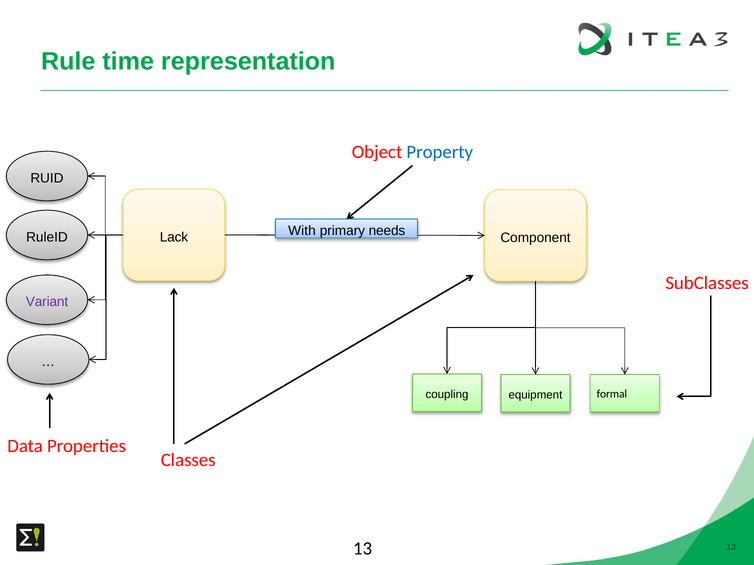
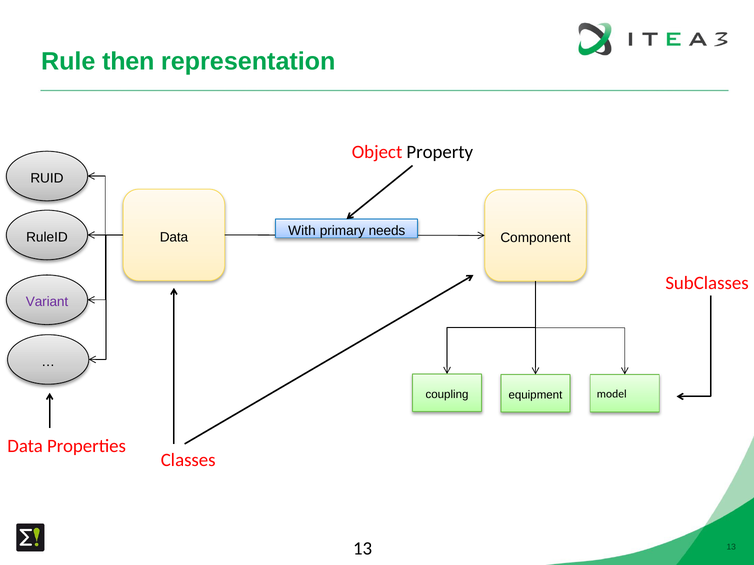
time: time -> then
Property colour: blue -> black
Lack at (174, 237): Lack -> Data
formal: formal -> model
